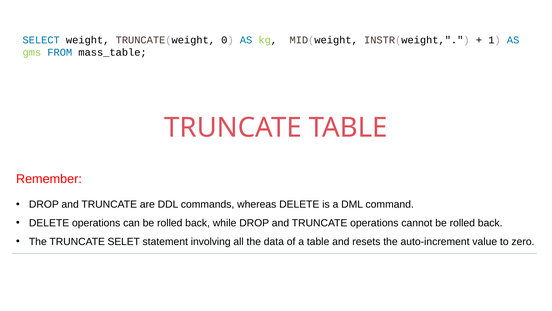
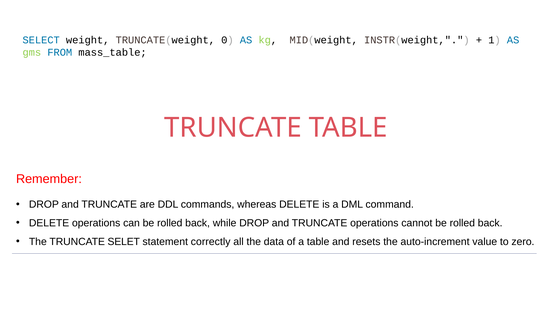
involving: involving -> correctly
